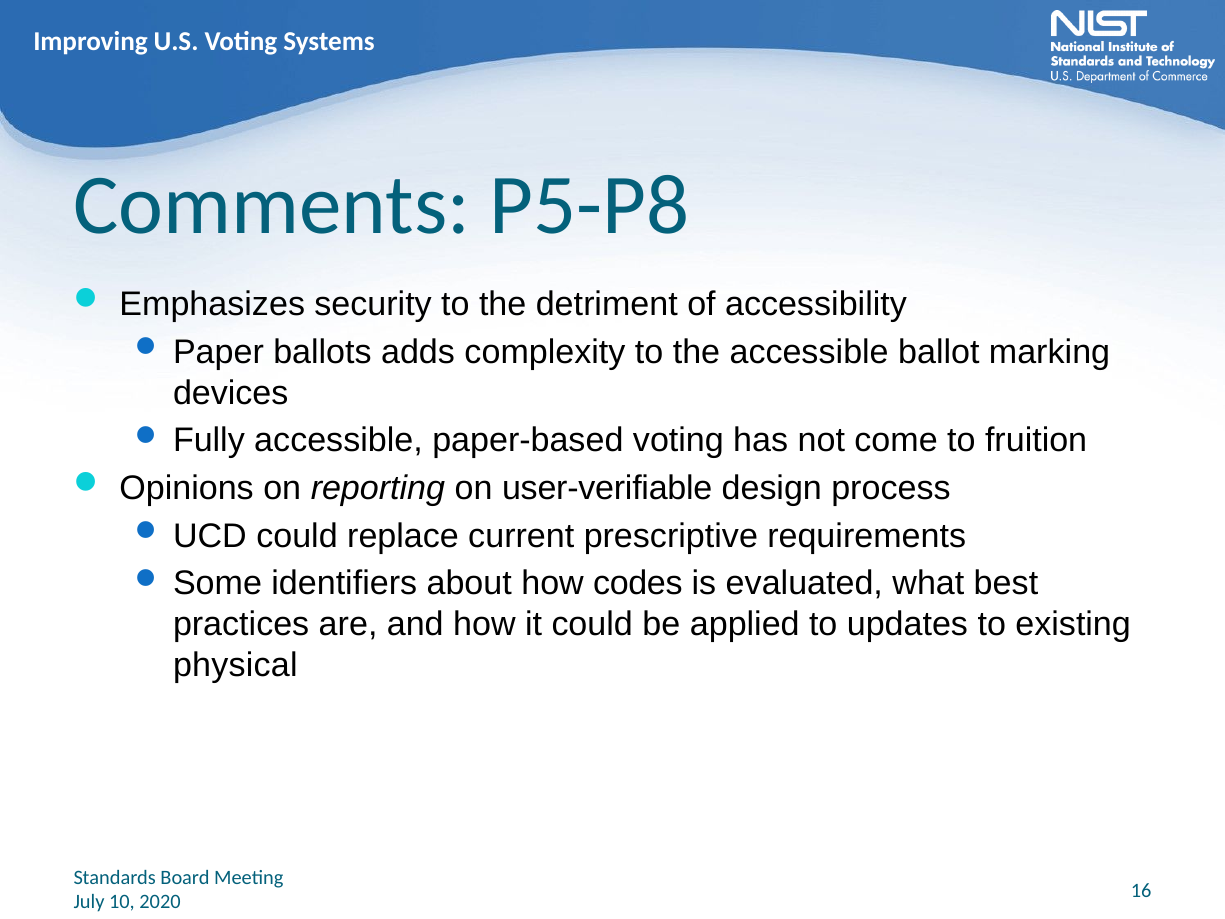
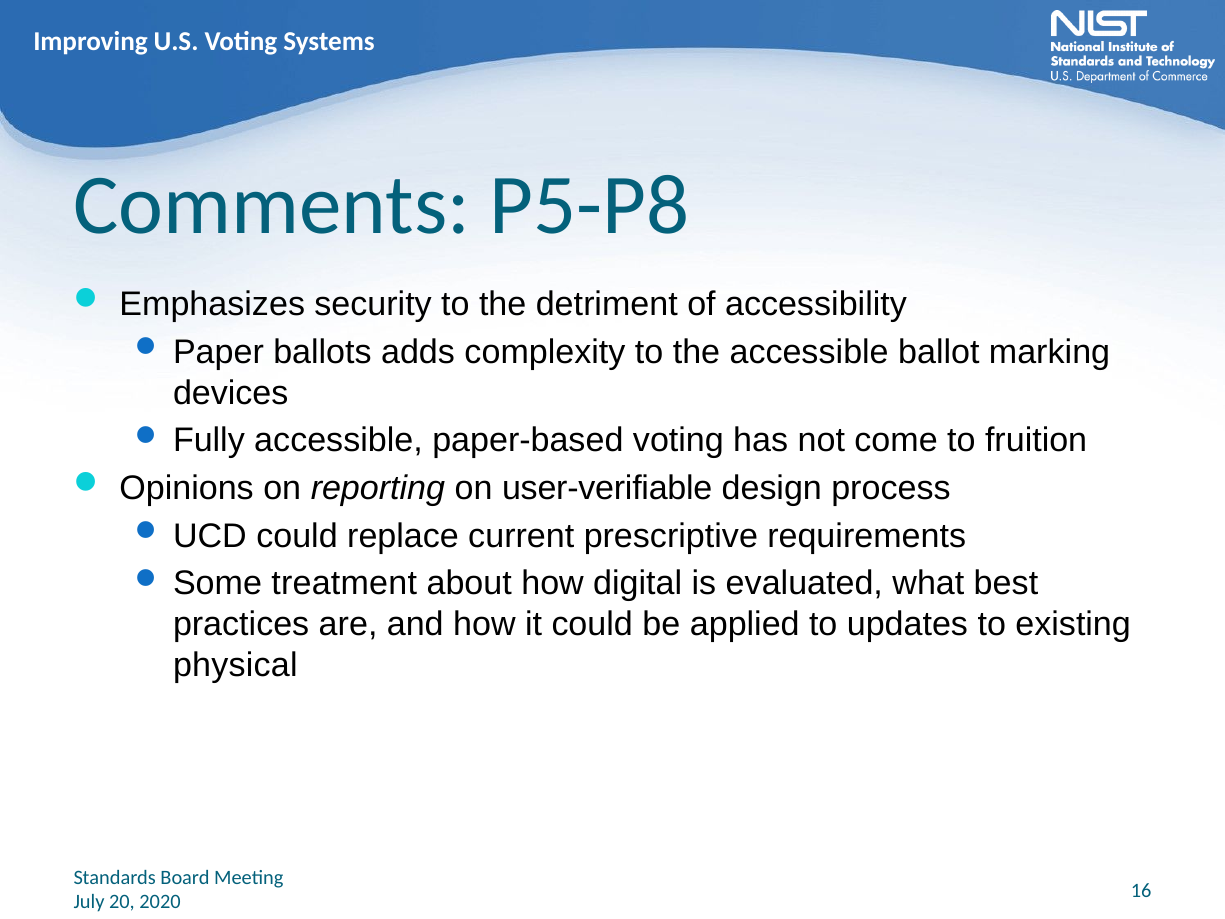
identifiers: identifiers -> treatment
codes: codes -> digital
10: 10 -> 20
